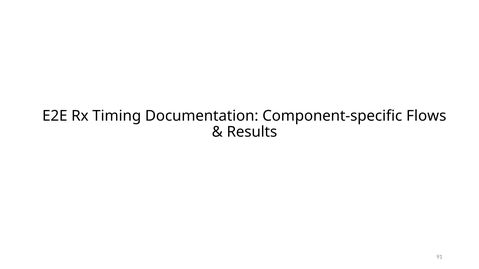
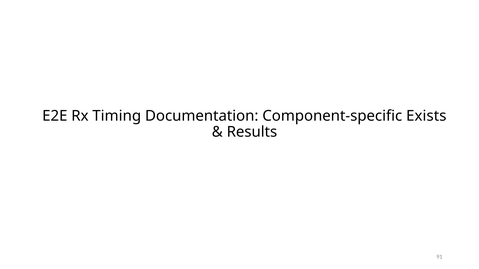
Flows: Flows -> Exists
